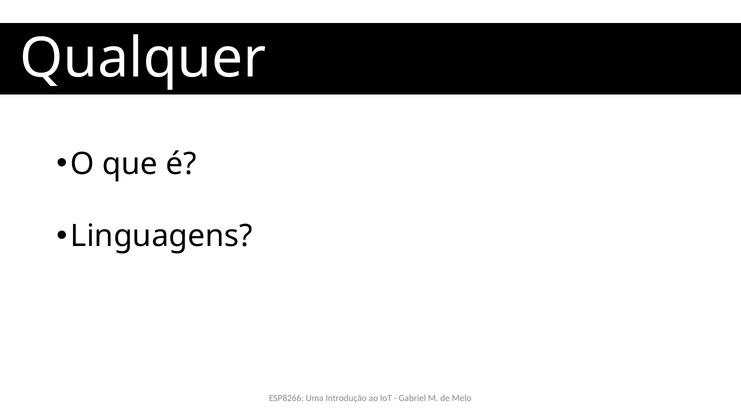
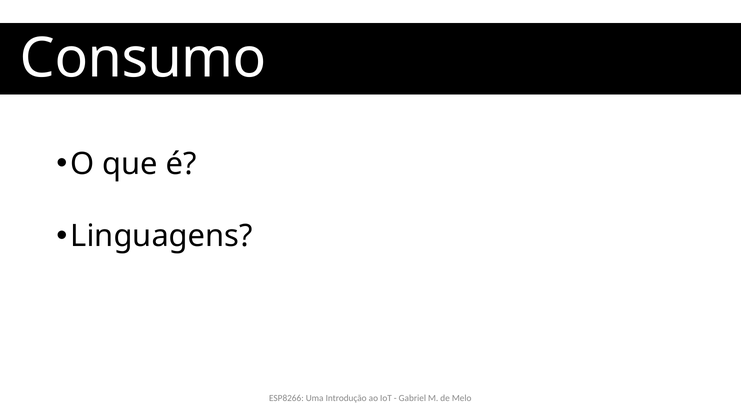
Qualquer: Qualquer -> Consumo
